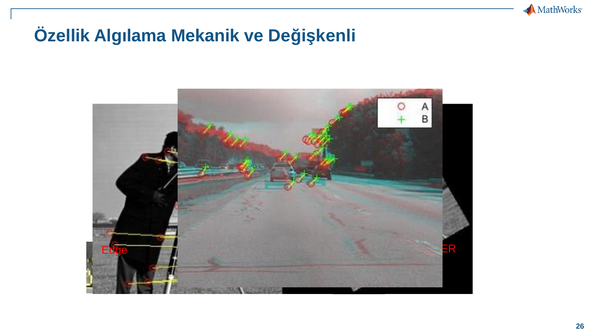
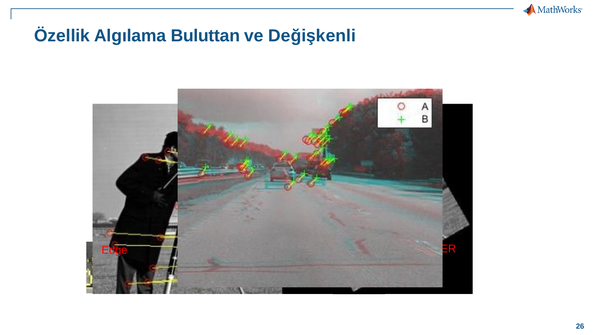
Mekanik: Mekanik -> Buluttan
